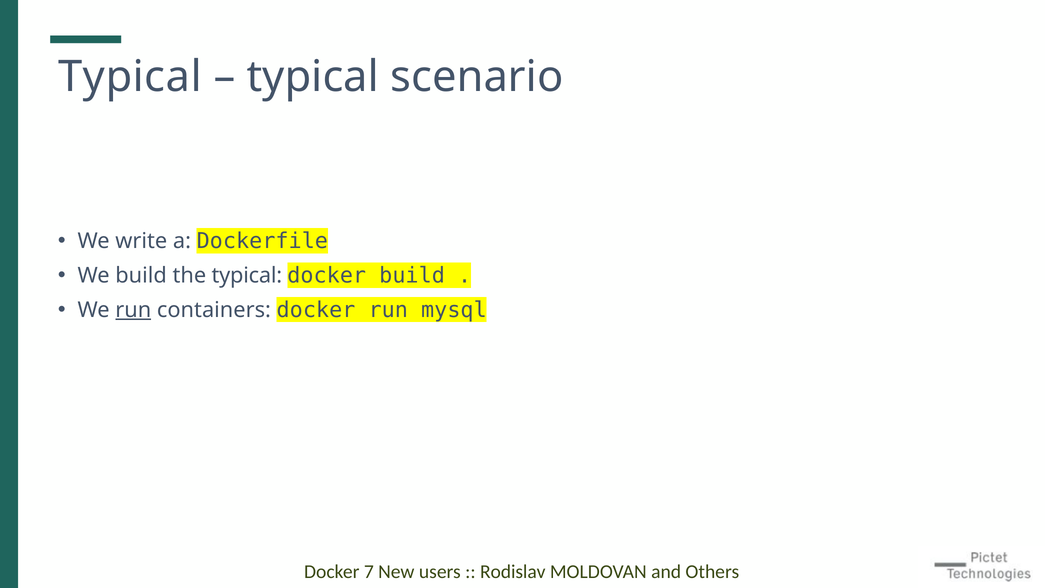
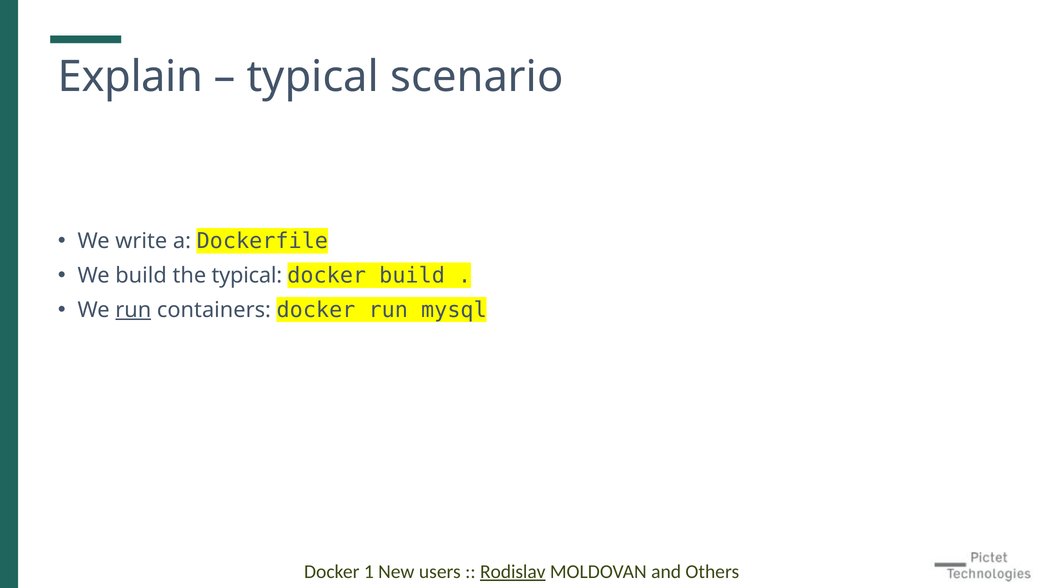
Typical at (130, 77): Typical -> Explain
7: 7 -> 1
Rodislav underline: none -> present
